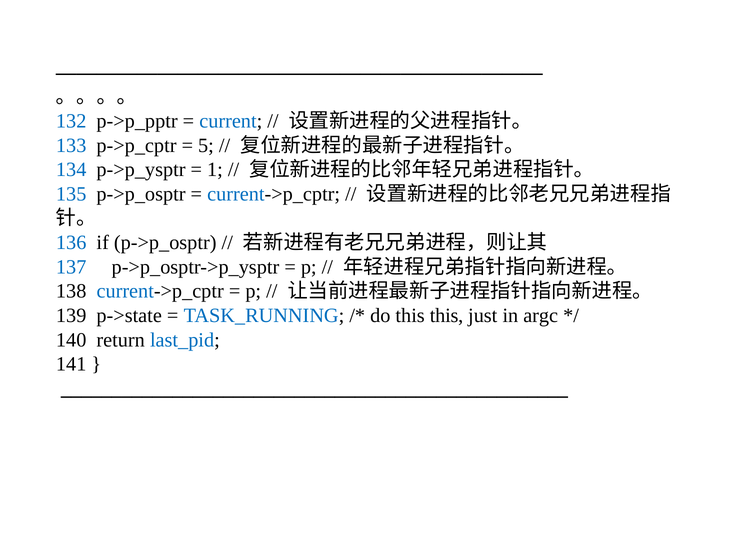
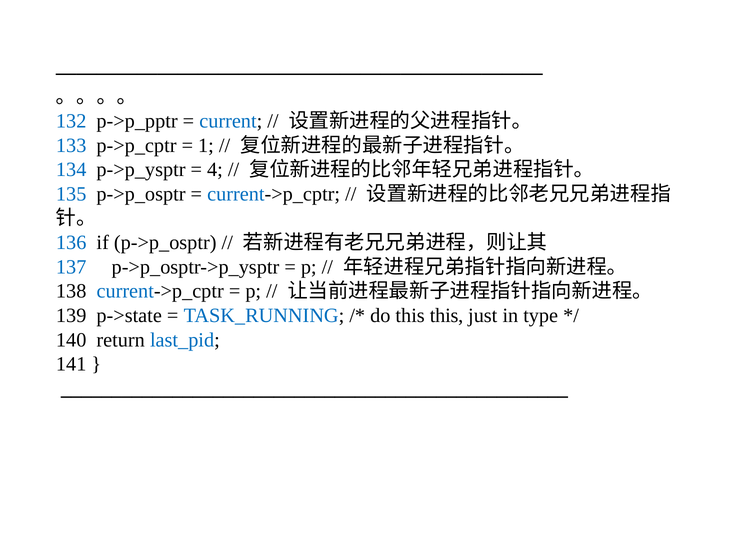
5: 5 -> 1
1: 1 -> 4
argc: argc -> type
